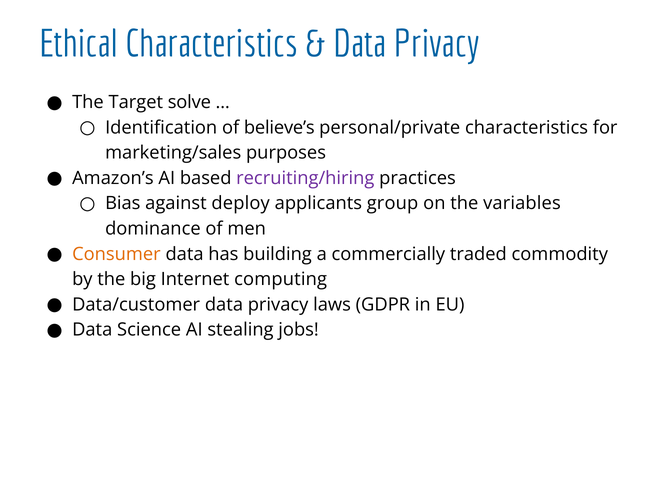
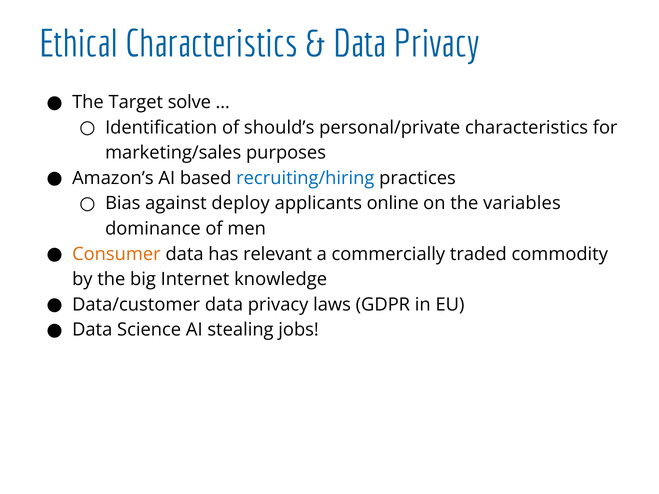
believe’s: believe’s -> should’s
recruiting/hiring colour: purple -> blue
group: group -> online
building: building -> relevant
computing: computing -> knowledge
